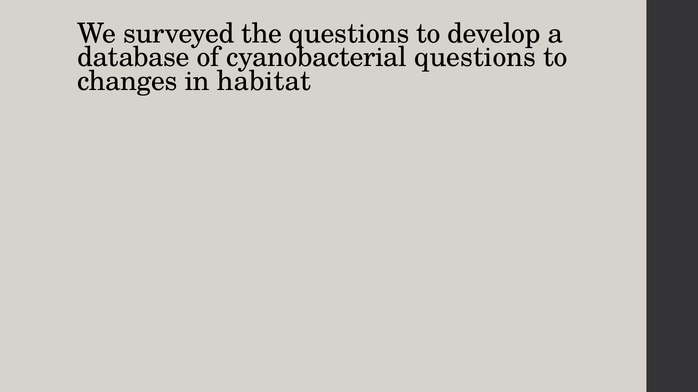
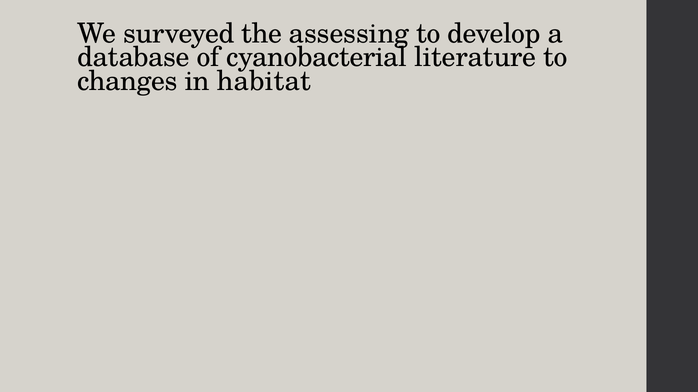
the questions: questions -> assessing
cyanobacterial questions: questions -> literature
